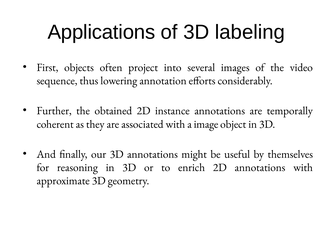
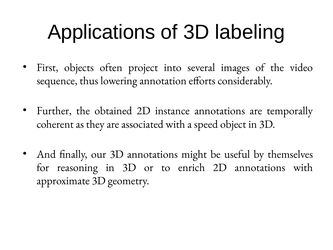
image: image -> speed
